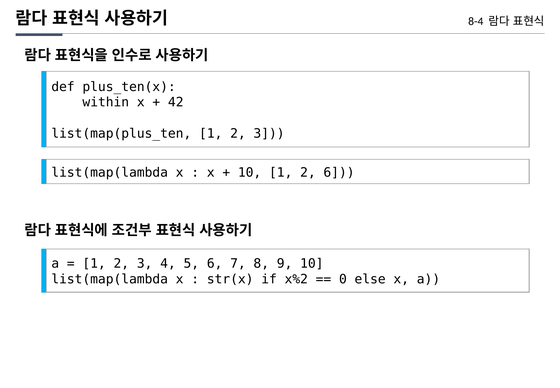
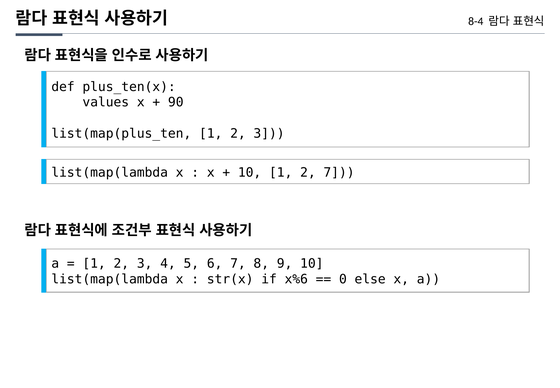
within: within -> values
42: 42 -> 90
2 6: 6 -> 7
x%2: x%2 -> x%6
